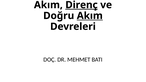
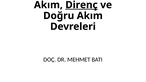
Akım at (90, 16) underline: present -> none
